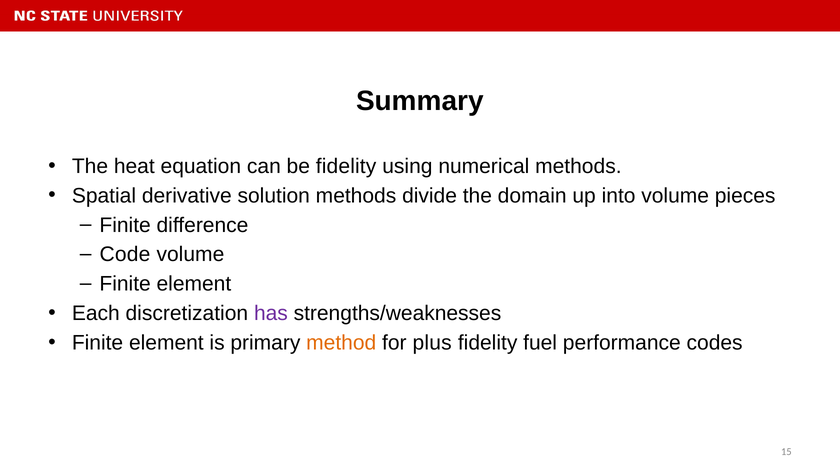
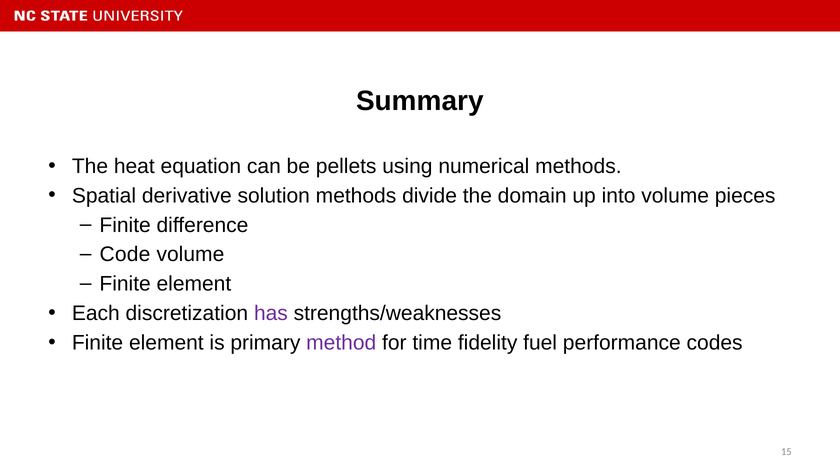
be fidelity: fidelity -> pellets
method colour: orange -> purple
plus: plus -> time
